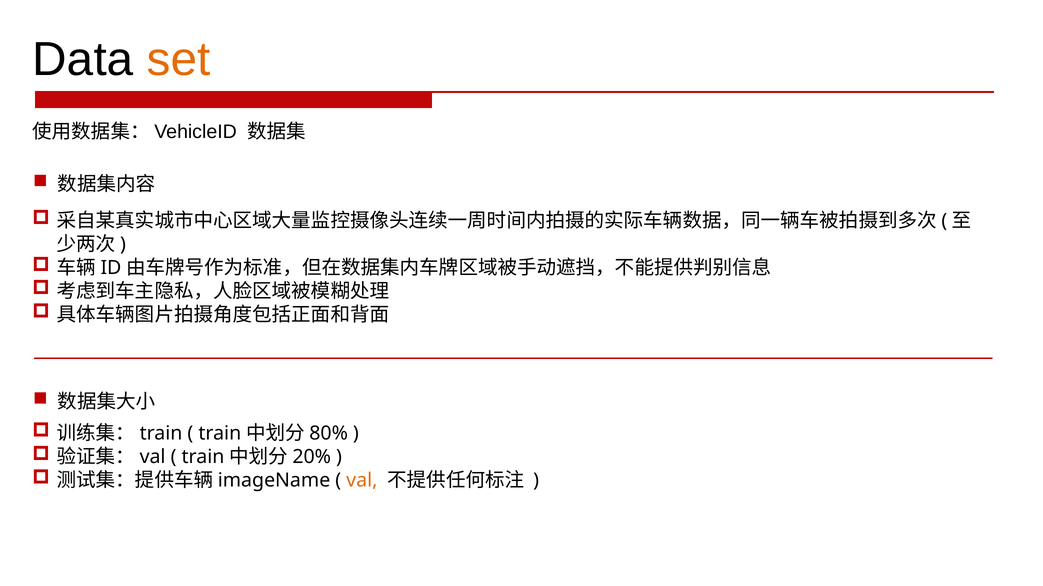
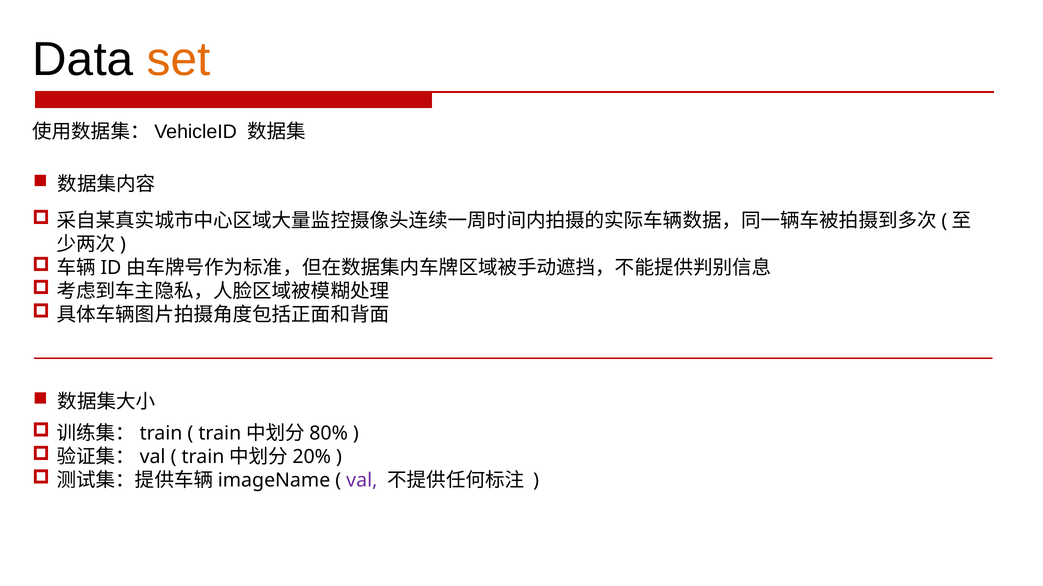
val colour: orange -> purple
